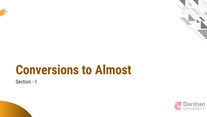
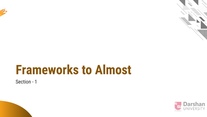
Conversions: Conversions -> Frameworks
